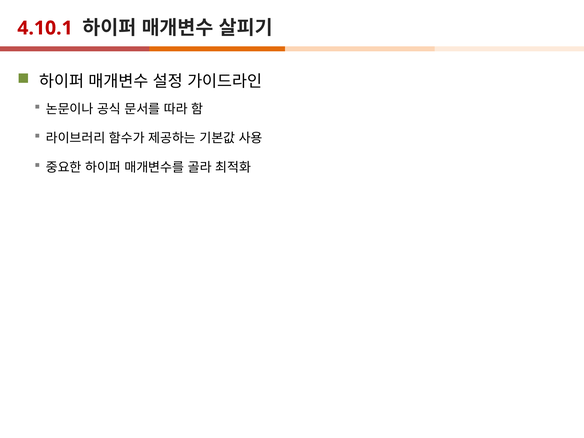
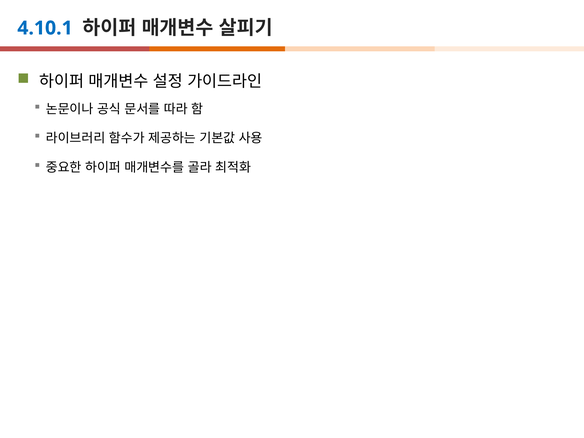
4.10.1 colour: red -> blue
